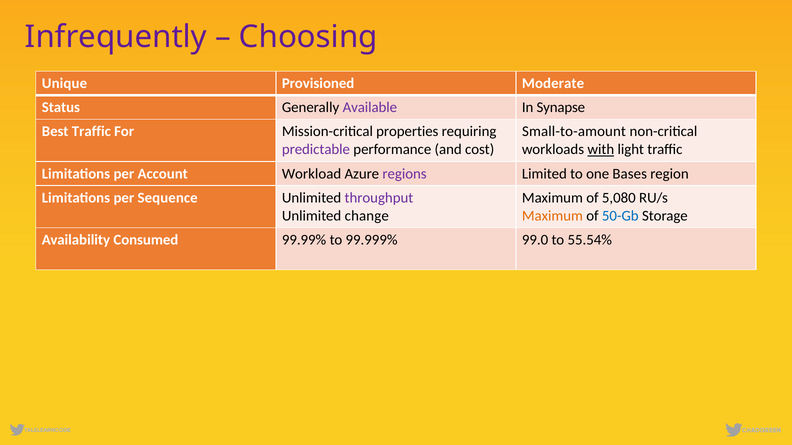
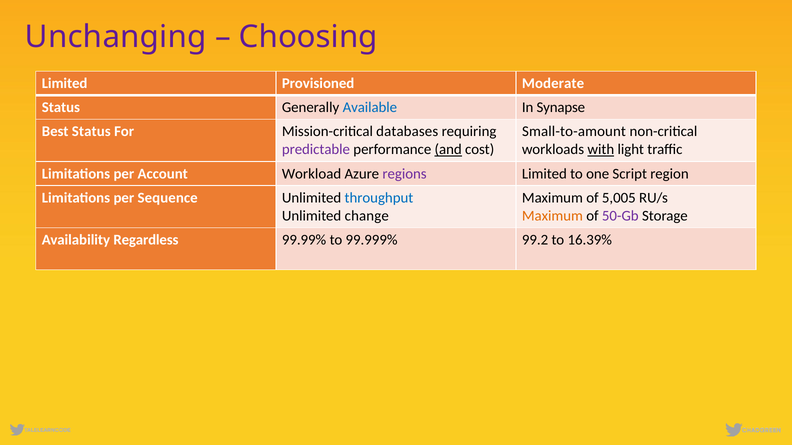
Infrequently: Infrequently -> Unchanging
Unique at (64, 83): Unique -> Limited
Available colour: purple -> blue
Best Traffic: Traffic -> Status
properties: properties -> databases
and underline: none -> present
Bases: Bases -> Script
throughput colour: purple -> blue
5,080: 5,080 -> 5,005
50-Gb colour: blue -> purple
Consumed: Consumed -> Regardless
99.0: 99.0 -> 99.2
55.54%: 55.54% -> 16.39%
